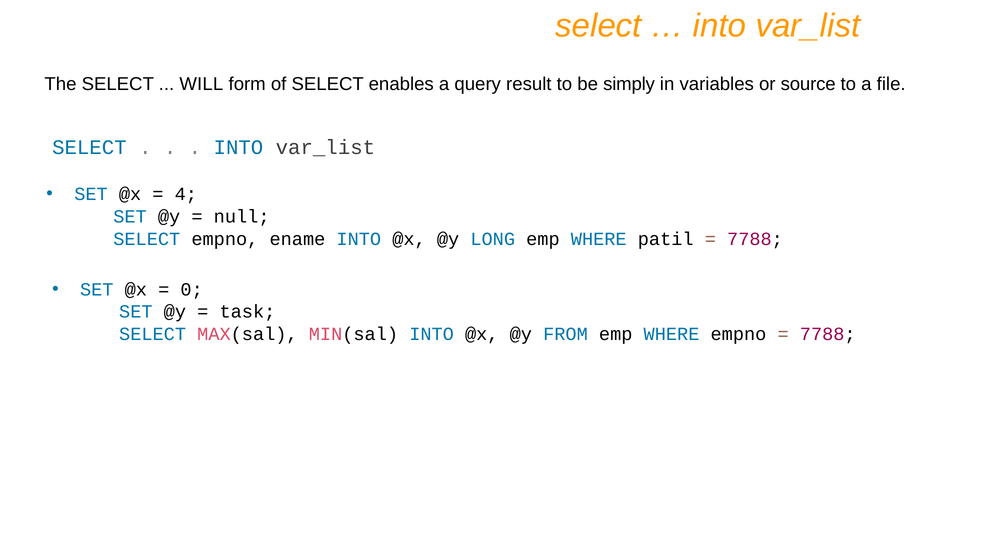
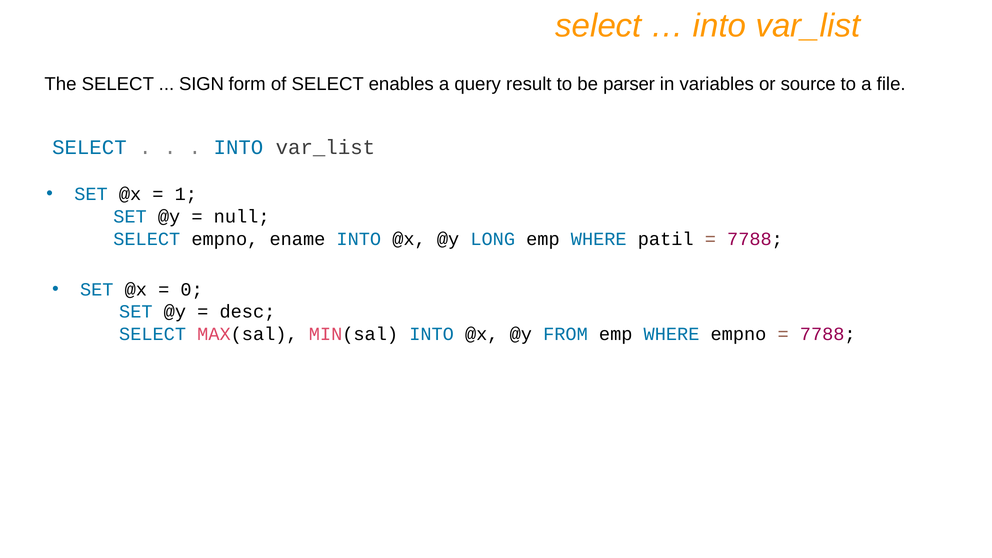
WILL: WILL -> SIGN
simply: simply -> parser
4: 4 -> 1
task: task -> desc
